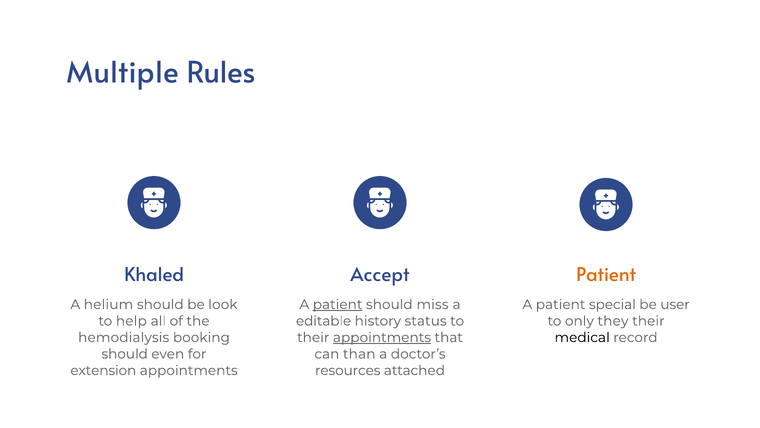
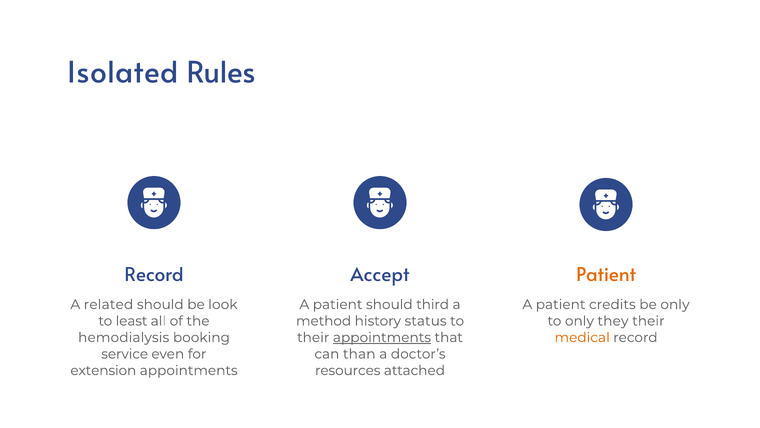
Multiple: Multiple -> Isolated
Khaled at (154, 275): Khaled -> Record
helium: helium -> related
patient at (338, 304) underline: present -> none
miss: miss -> third
special: special -> credits
be user: user -> only
help: help -> least
editable: editable -> method
medical colour: black -> orange
should at (125, 354): should -> service
